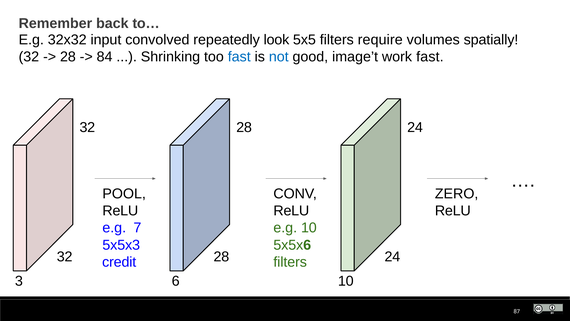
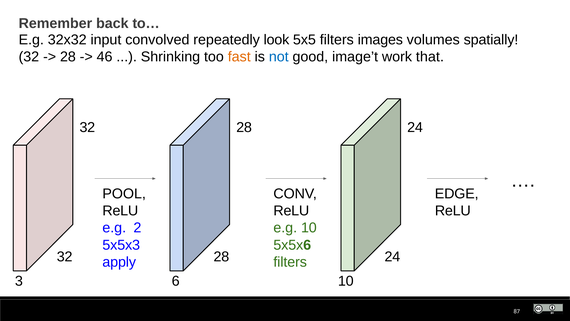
require: require -> images
84: 84 -> 46
fast at (239, 57) colour: blue -> orange
work fast: fast -> that
ZERO: ZERO -> EDGE
7: 7 -> 2
credit: credit -> apply
